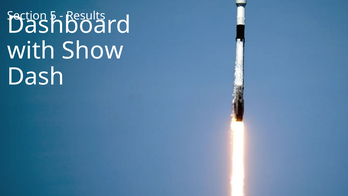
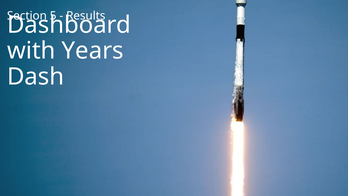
Show: Show -> Years
